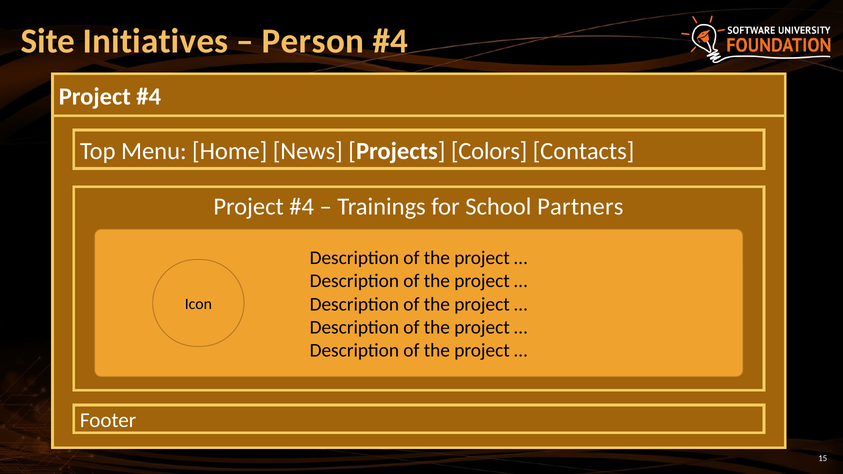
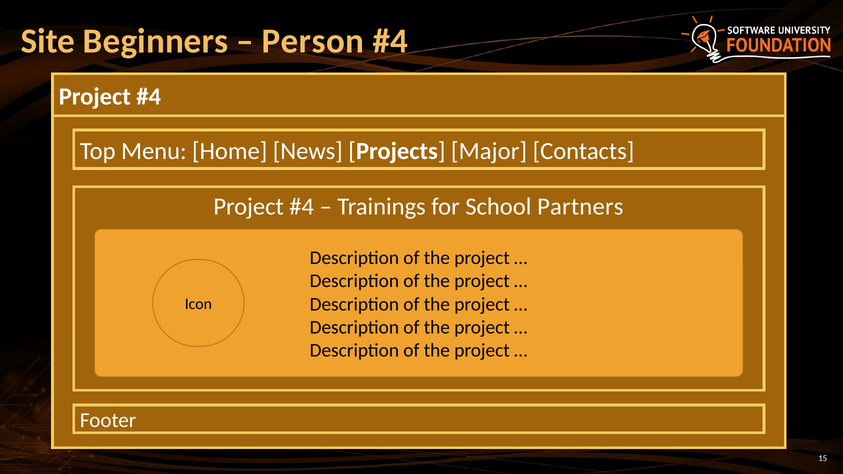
Initiatives: Initiatives -> Beginners
Colors: Colors -> Major
